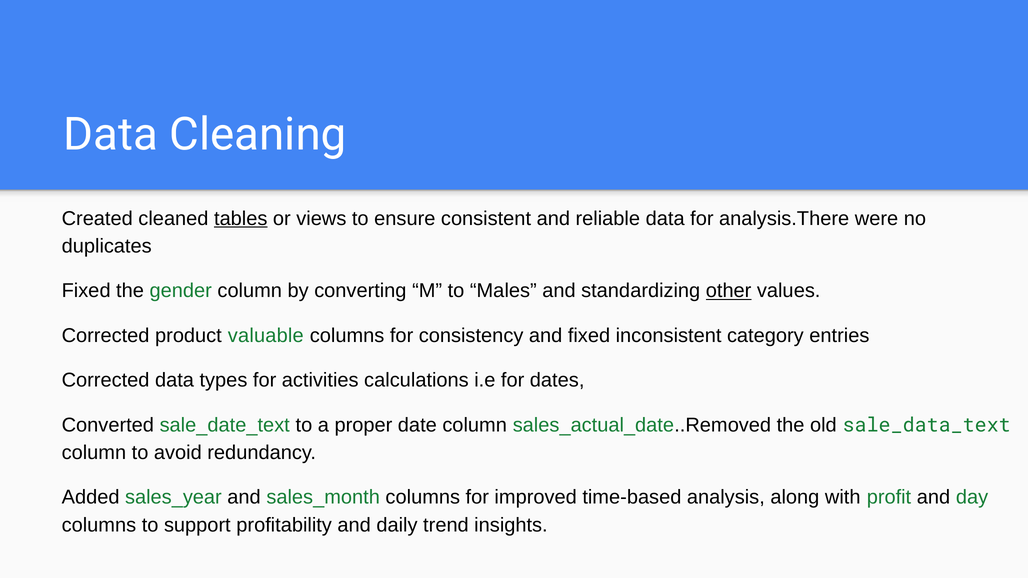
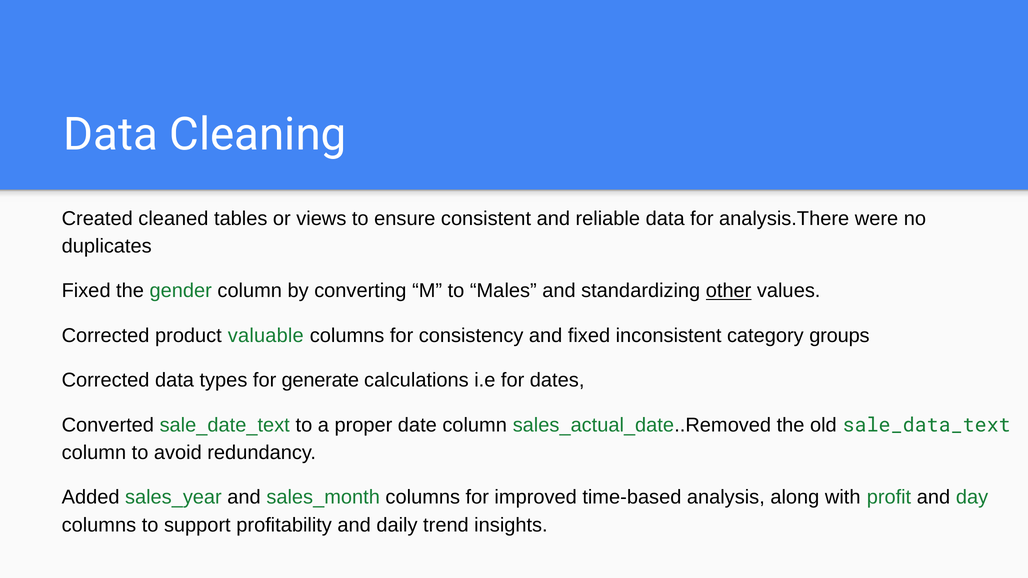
tables underline: present -> none
entries: entries -> groups
activities: activities -> generate
